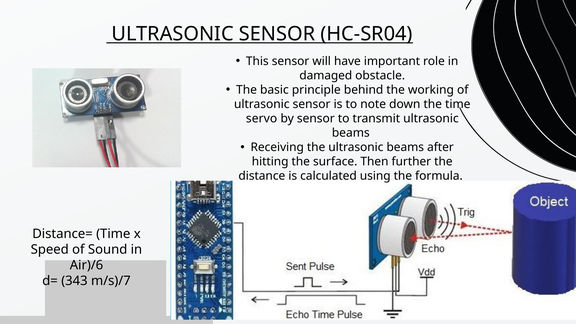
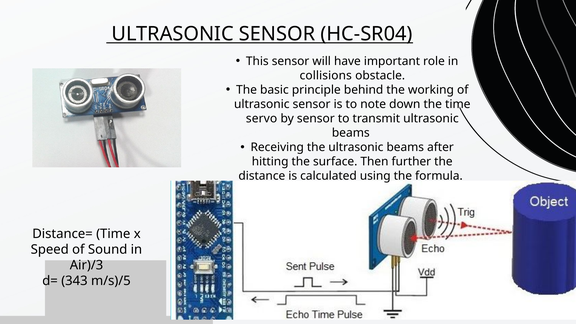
damaged: damaged -> collisions
Air)/6: Air)/6 -> Air)/3
m/s)/7: m/s)/7 -> m/s)/5
